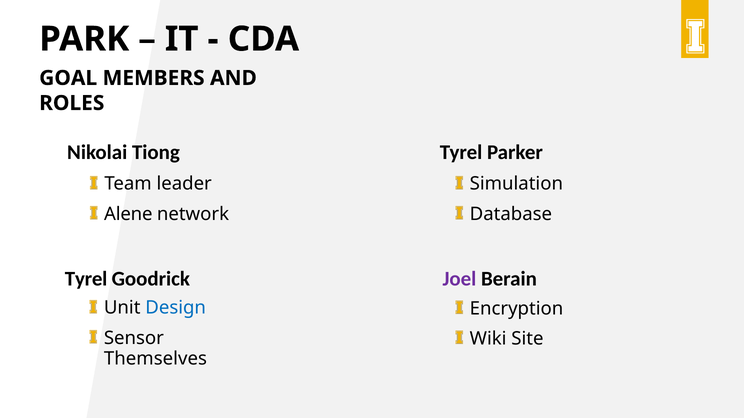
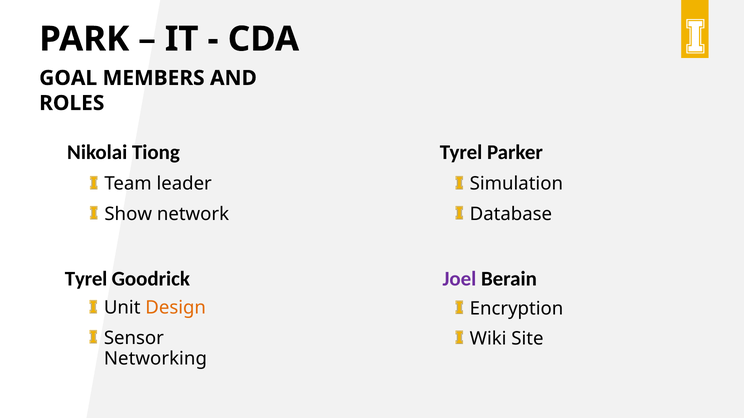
Alene: Alene -> Show
Design colour: blue -> orange
Themselves: Themselves -> Networking
